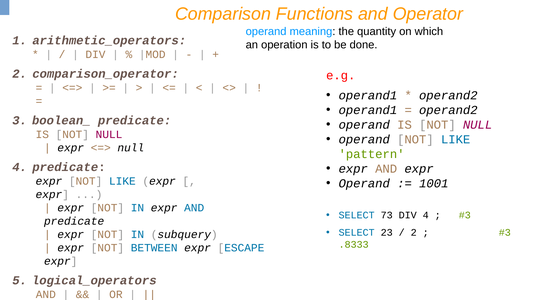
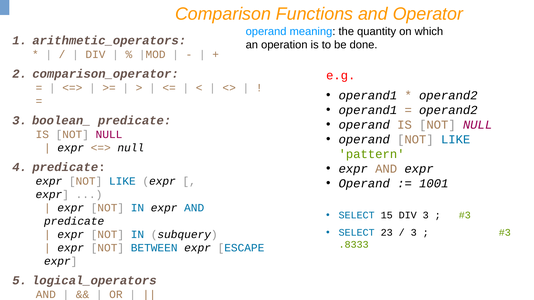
73: 73 -> 15
DIV 4: 4 -> 3
2 at (414, 233): 2 -> 3
